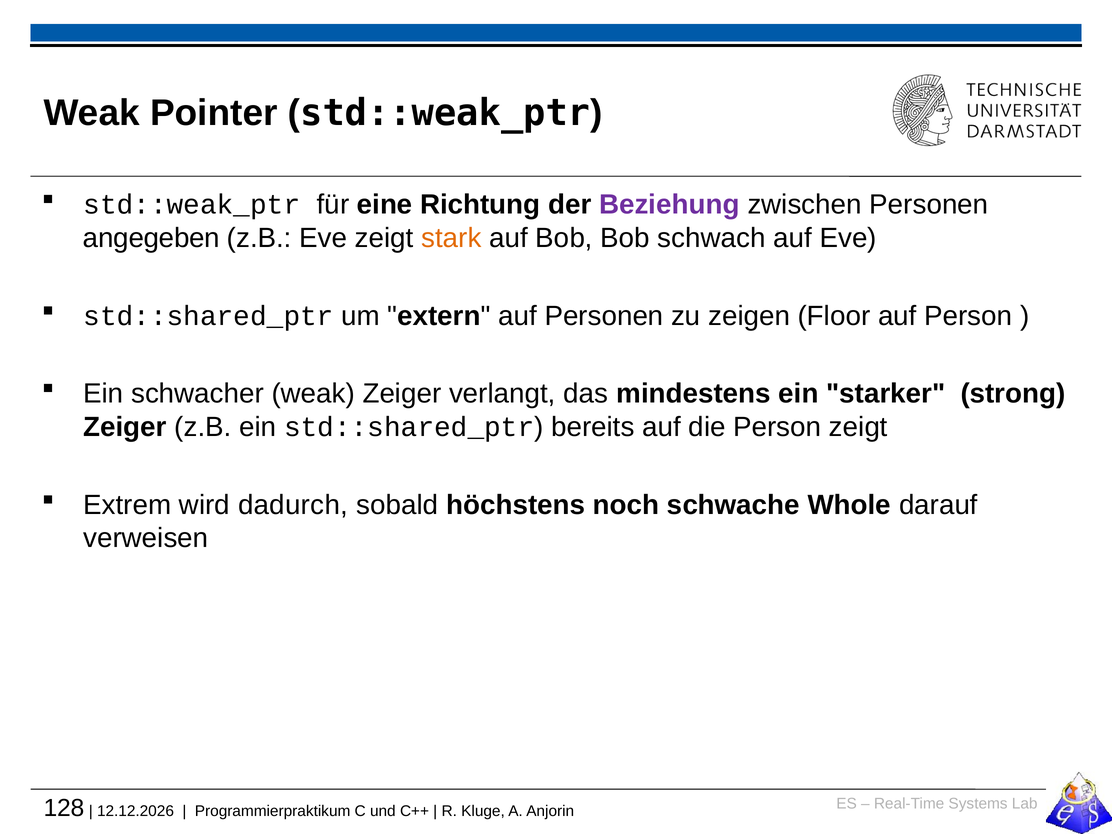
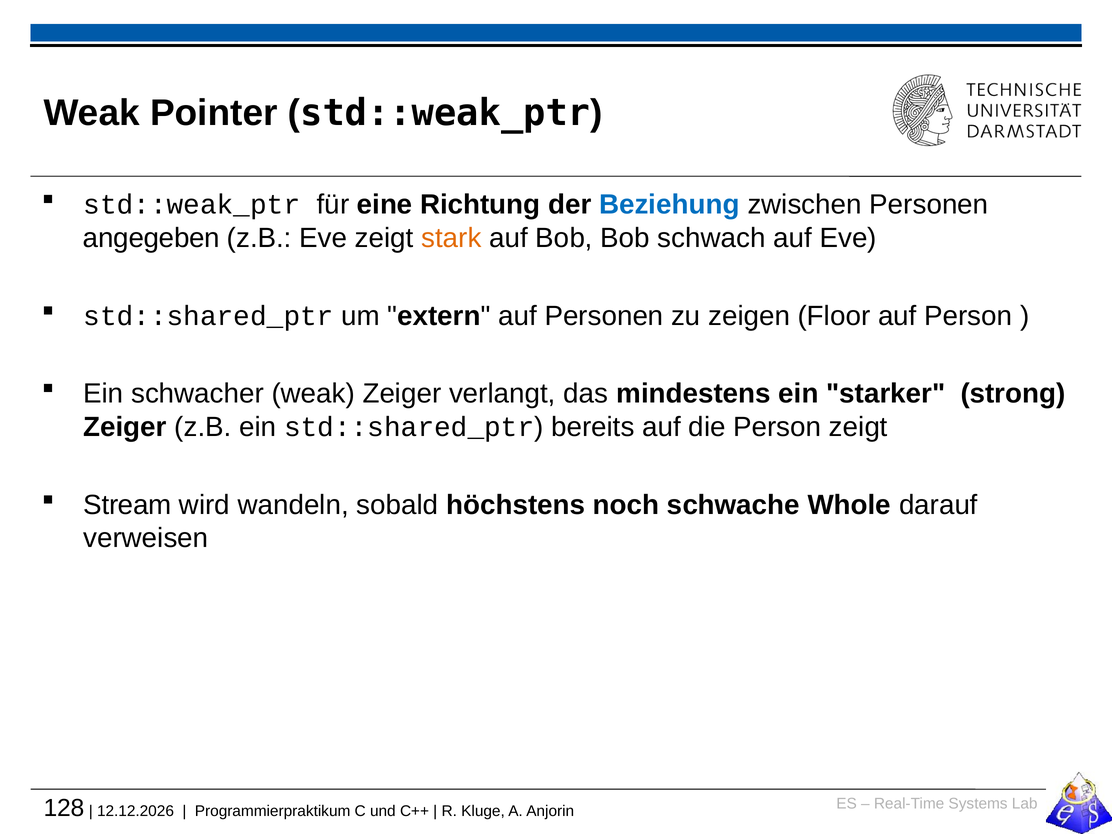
Beziehung colour: purple -> blue
Extrem: Extrem -> Stream
dadurch: dadurch -> wandeln
